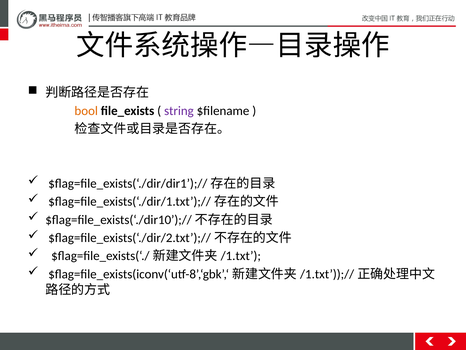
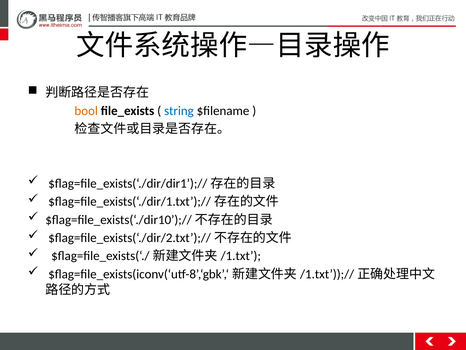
string colour: purple -> blue
